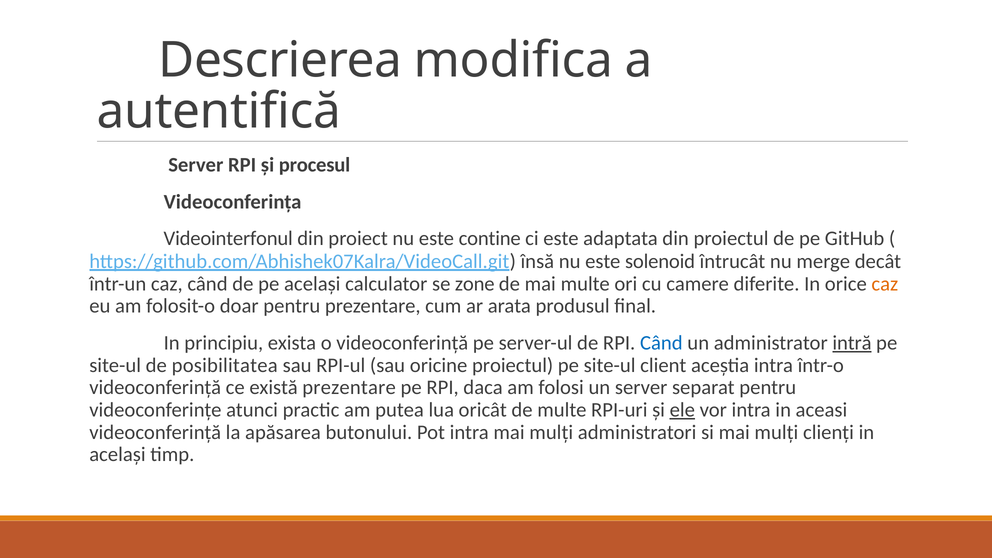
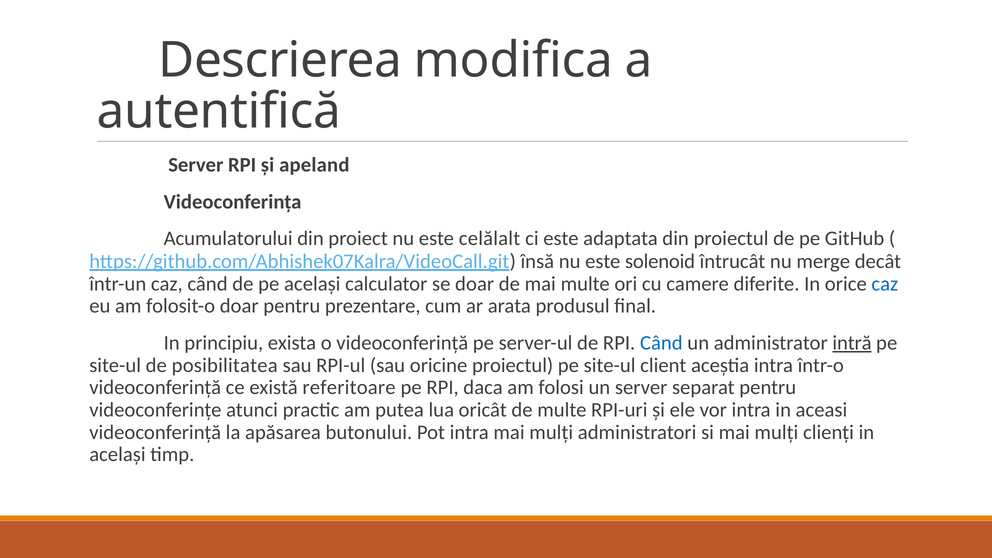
procesul: procesul -> apeland
Videointerfonul: Videointerfonul -> Acumulatorului
contine: contine -> celălalt
se zone: zone -> doar
caz at (885, 284) colour: orange -> blue
există prezentare: prezentare -> referitoare
ele underline: present -> none
